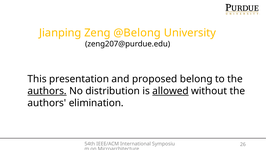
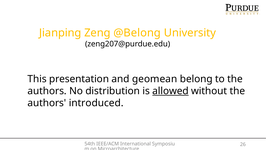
proposed: proposed -> geomean
authors at (47, 91) underline: present -> none
elimination: elimination -> introduced
